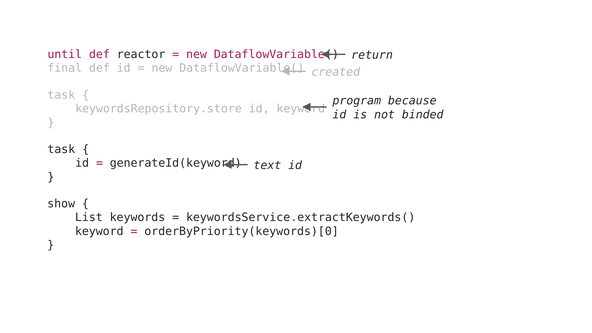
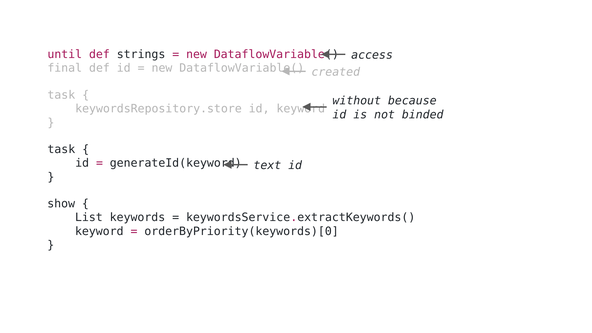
reactor: reactor -> strings
return: return -> access
program: program -> without
